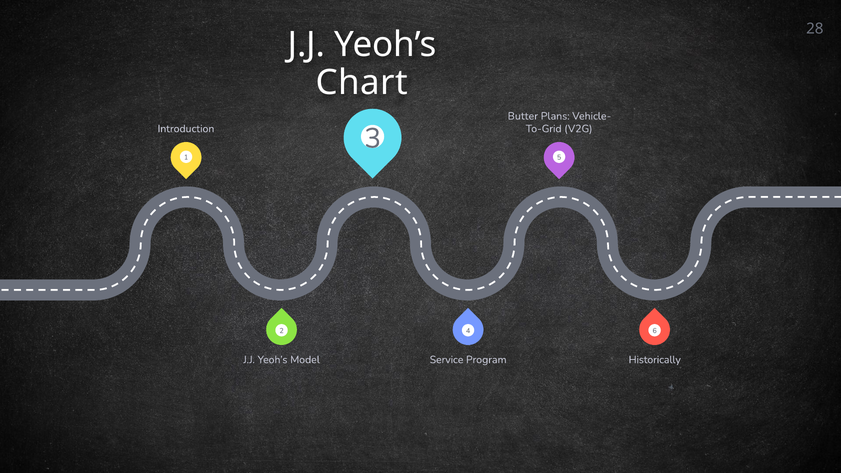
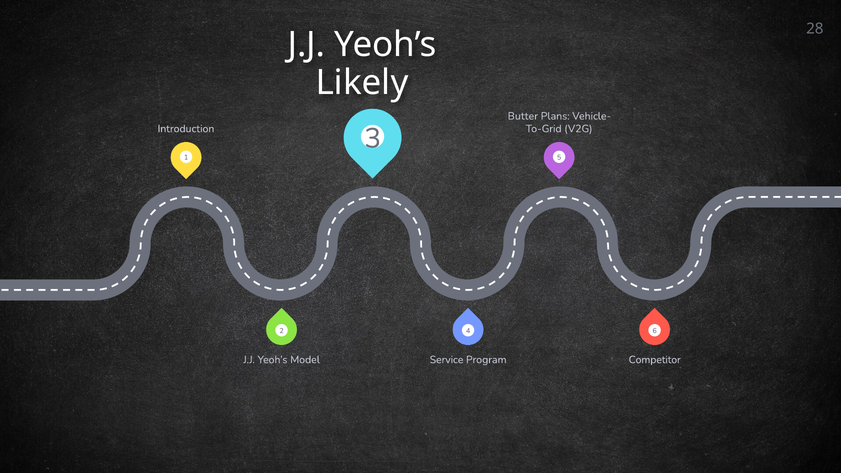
Chart: Chart -> Likely
Historically: Historically -> Competitor
